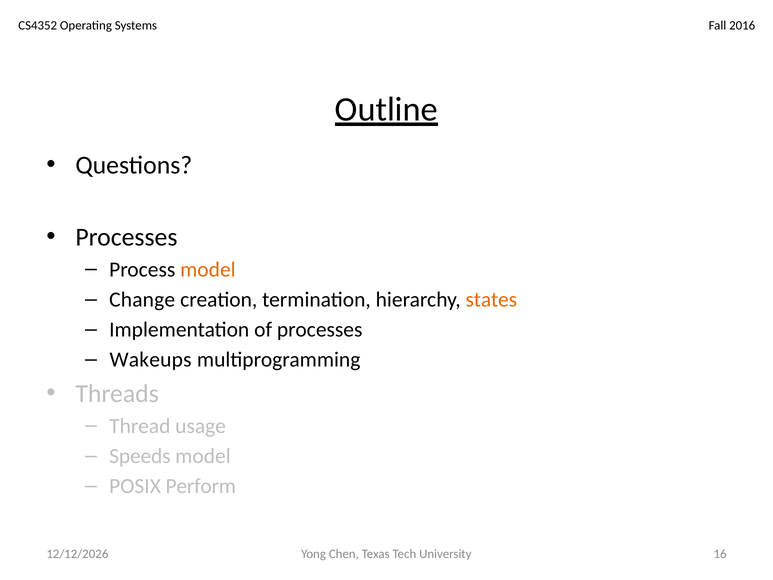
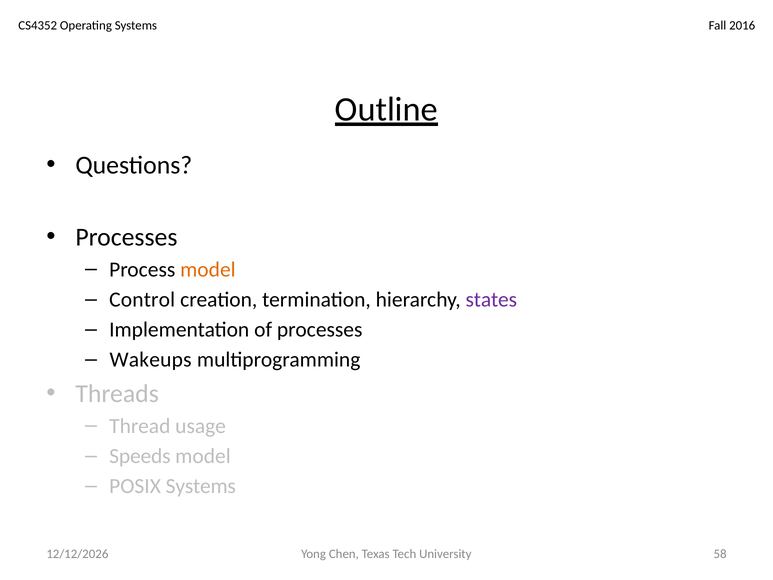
Change: Change -> Control
states colour: orange -> purple
POSIX Perform: Perform -> Systems
16: 16 -> 58
